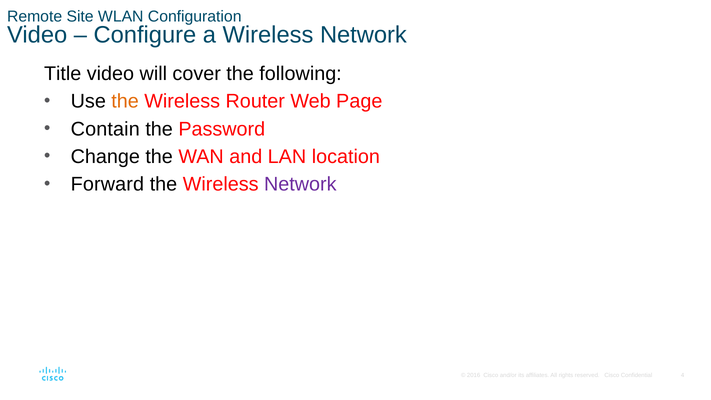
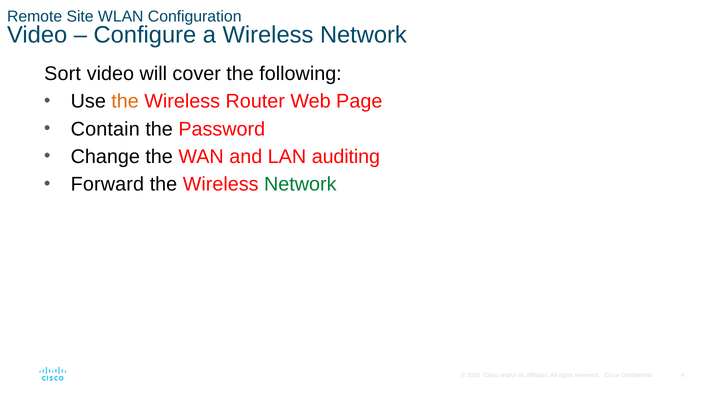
Title: Title -> Sort
location: location -> auditing
Network at (300, 184) colour: purple -> green
